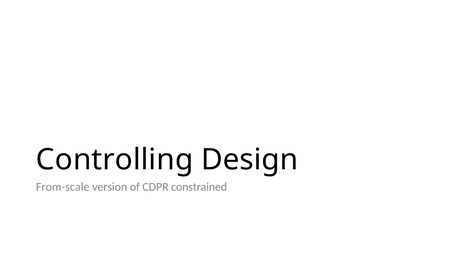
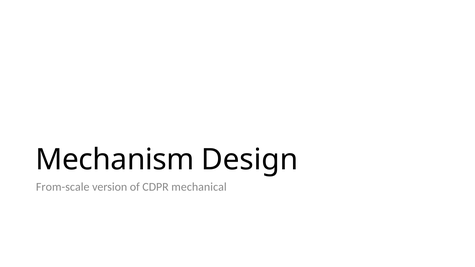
Controlling: Controlling -> Mechanism
constrained: constrained -> mechanical
